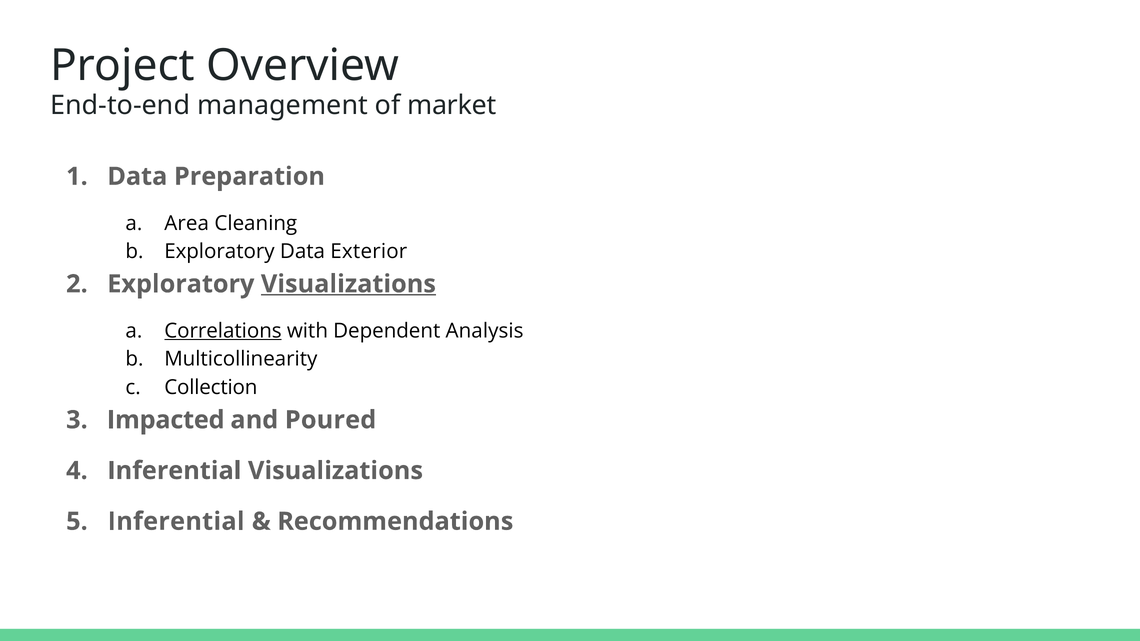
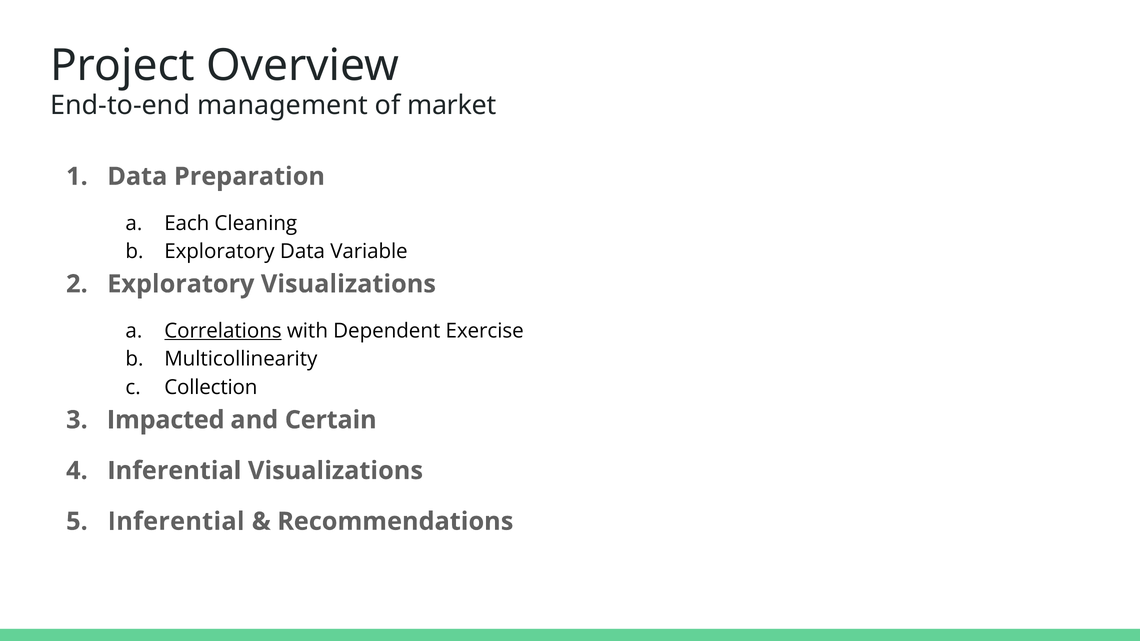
Area: Area -> Each
Exterior: Exterior -> Variable
Visualizations at (348, 284) underline: present -> none
Analysis: Analysis -> Exercise
Poured: Poured -> Certain
